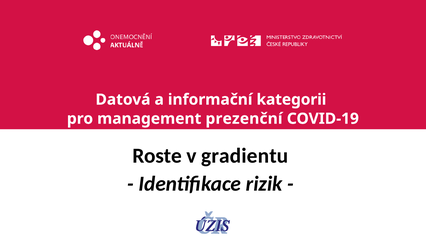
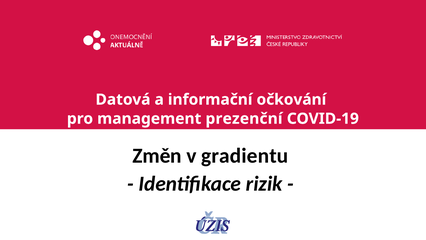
kategorii: kategorii -> očkování
Roste: Roste -> Změn
